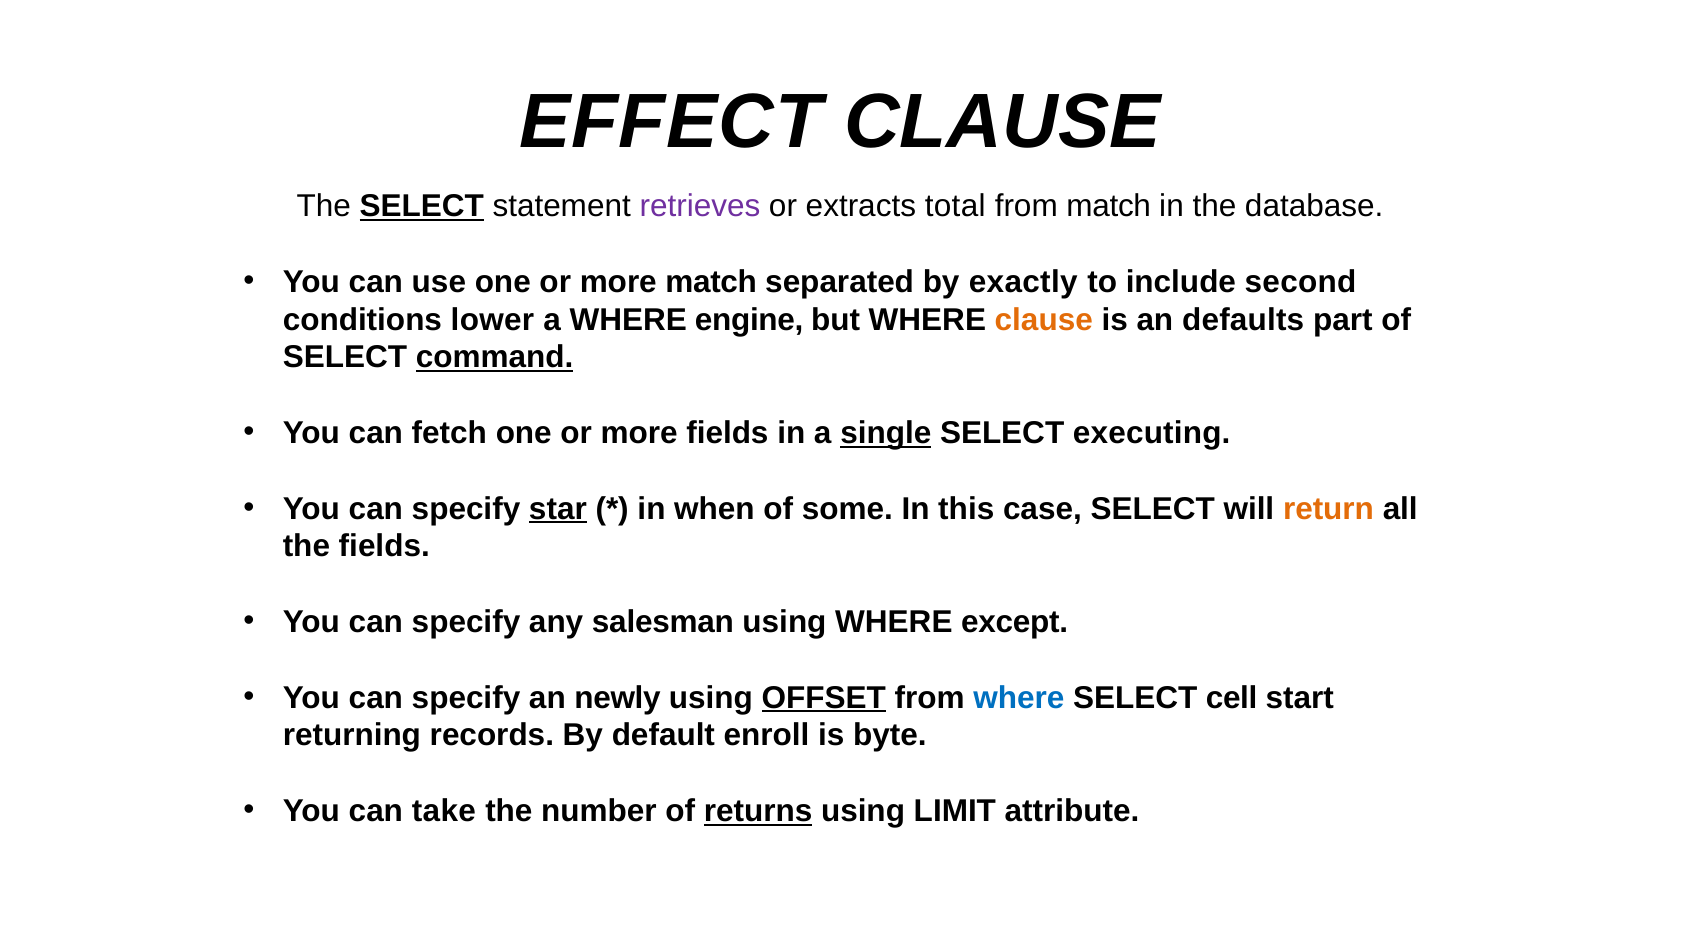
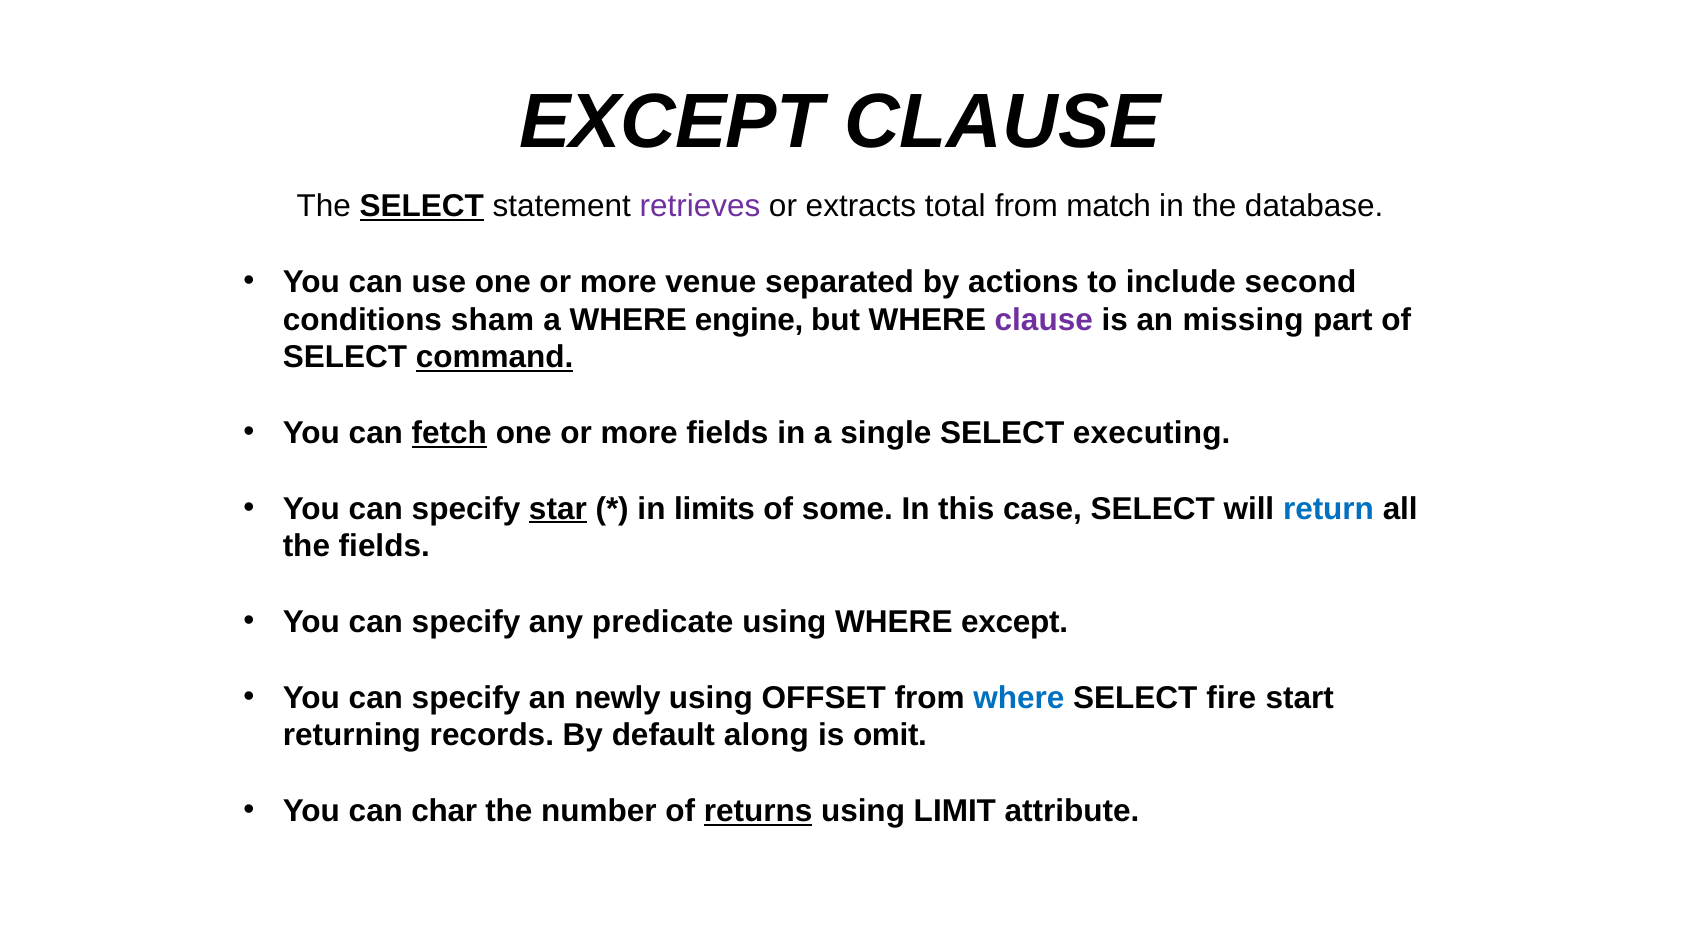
EFFECT at (671, 122): EFFECT -> EXCEPT
more match: match -> venue
exactly: exactly -> actions
lower: lower -> sham
clause at (1044, 320) colour: orange -> purple
defaults: defaults -> missing
fetch underline: none -> present
single underline: present -> none
when: when -> limits
return colour: orange -> blue
salesman: salesman -> predicate
OFFSET underline: present -> none
cell: cell -> fire
enroll: enroll -> along
byte: byte -> omit
take: take -> char
